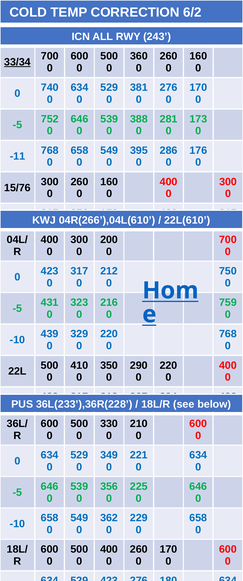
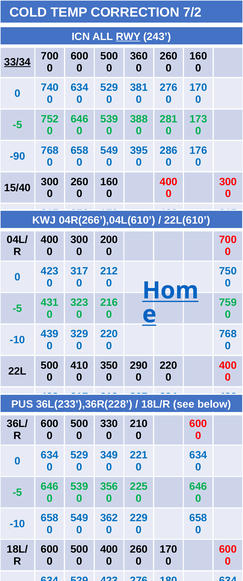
6/2: 6/2 -> 7/2
RWY underline: none -> present
-11: -11 -> -90
15/76: 15/76 -> 15/40
